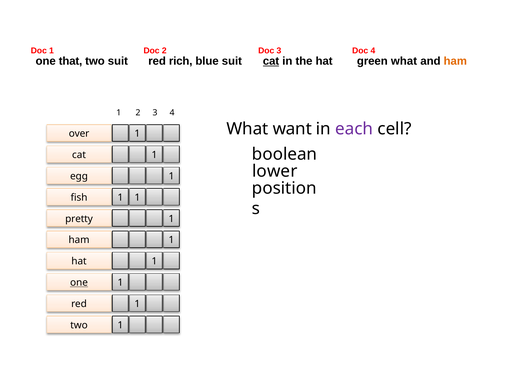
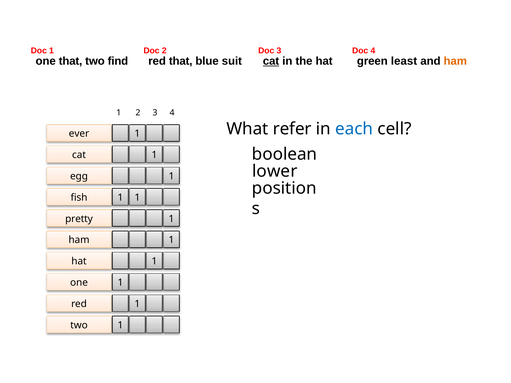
two suit: suit -> find
red rich: rich -> that
green what: what -> least
want: want -> refer
each colour: purple -> blue
over: over -> ever
one at (79, 283) underline: present -> none
